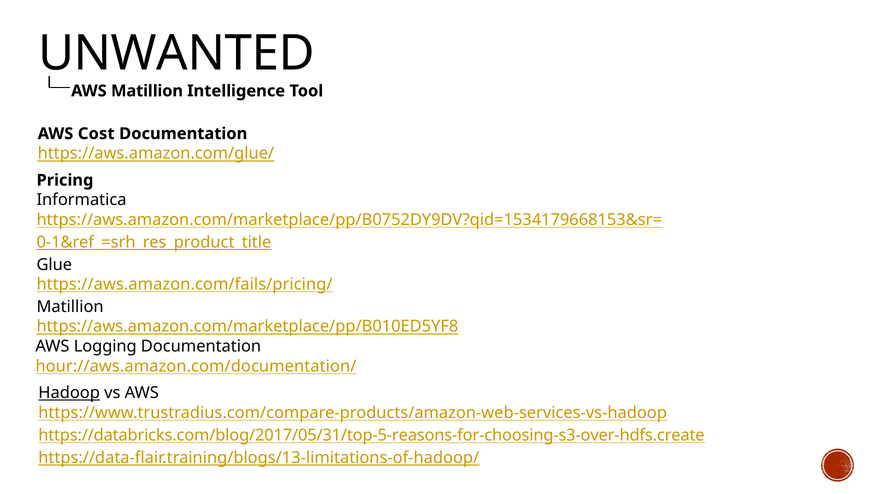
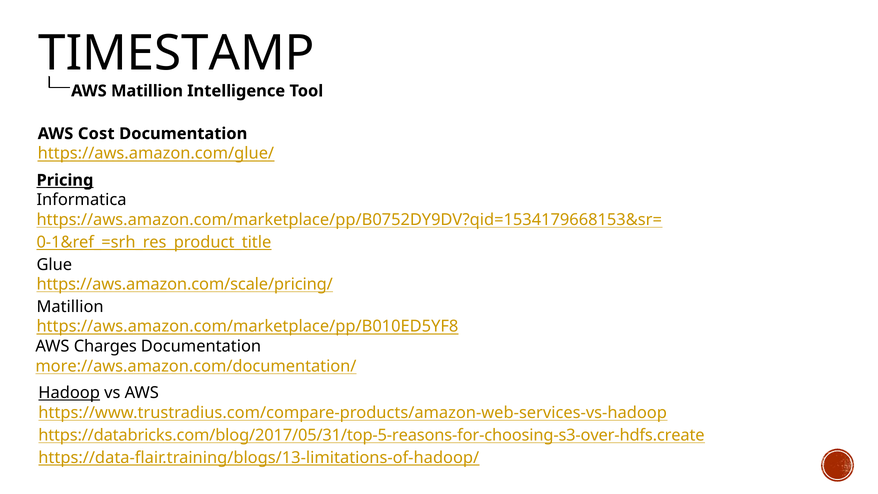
UNWANTED: UNWANTED -> TIMESTAMP
Pricing underline: none -> present
https://aws.amazon.com/fails/pricing/: https://aws.amazon.com/fails/pricing/ -> https://aws.amazon.com/scale/pricing/
Logging: Logging -> Charges
hour://aws.amazon.com/documentation/: hour://aws.amazon.com/documentation/ -> more://aws.amazon.com/documentation/
